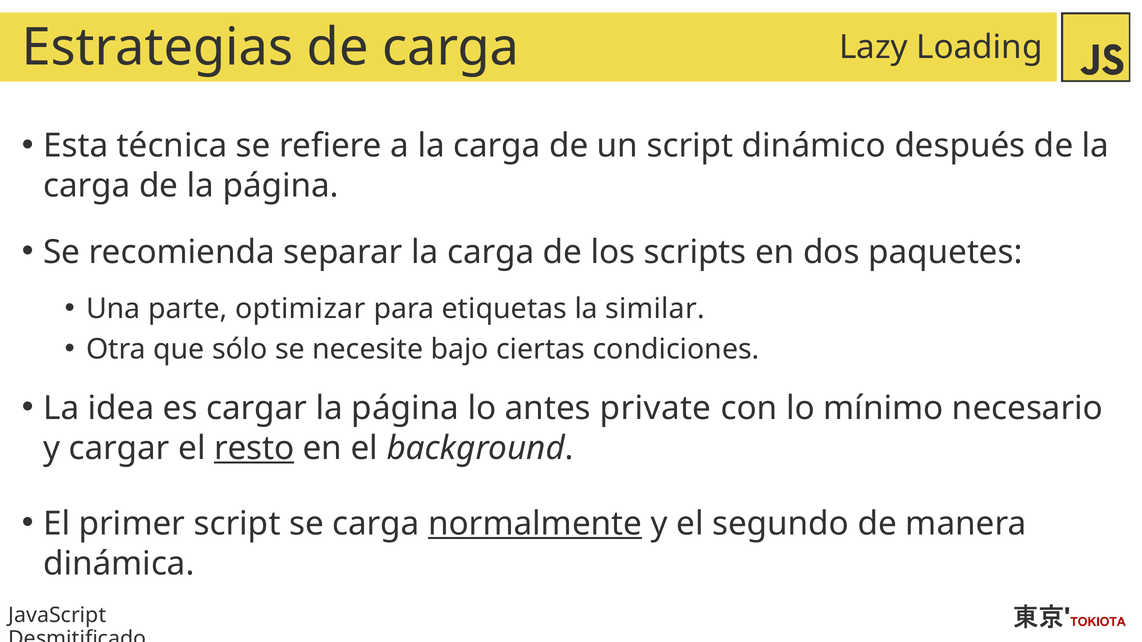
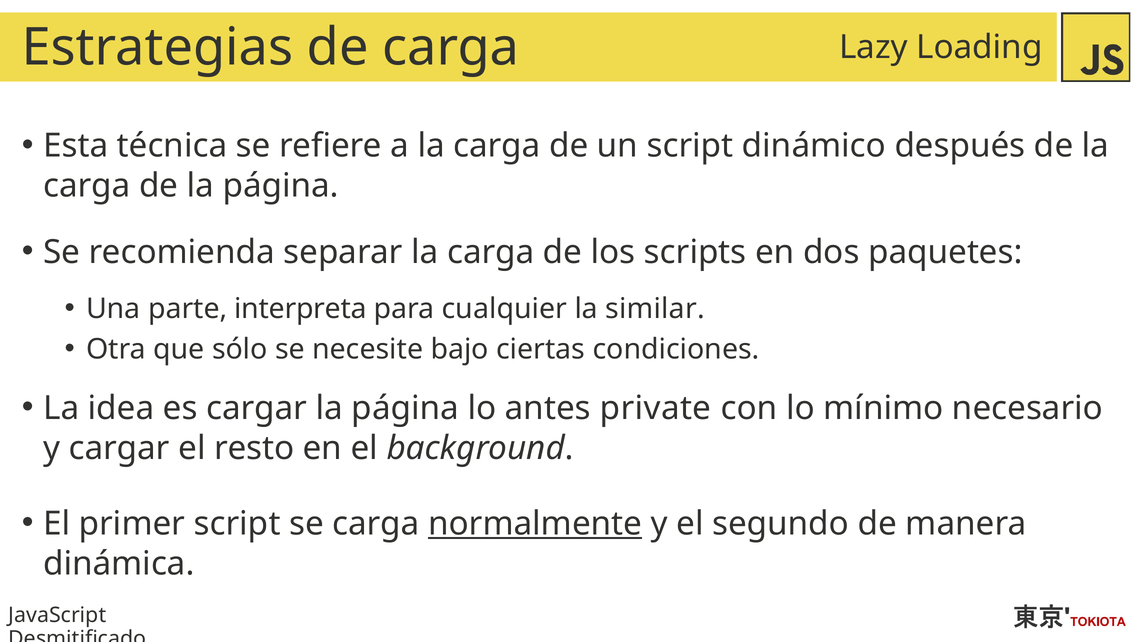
optimizar: optimizar -> interpreta
etiquetas: etiquetas -> cualquier
resto underline: present -> none
